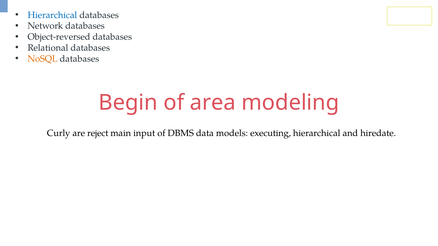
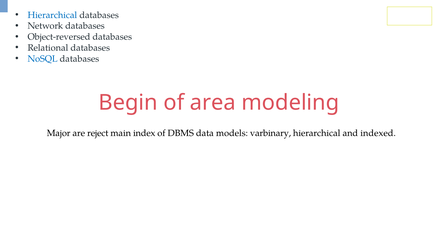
NoSQL colour: orange -> blue
Curly: Curly -> Major
input: input -> index
executing: executing -> varbinary
hiredate: hiredate -> indexed
